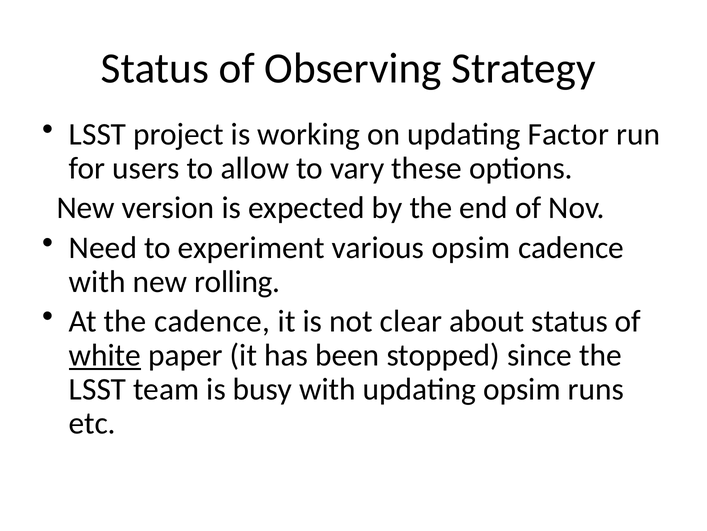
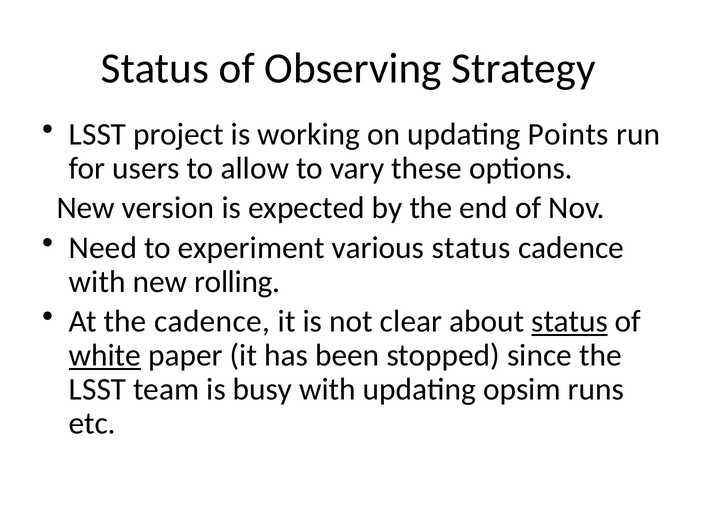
Factor: Factor -> Points
various opsim: opsim -> status
status at (570, 321) underline: none -> present
